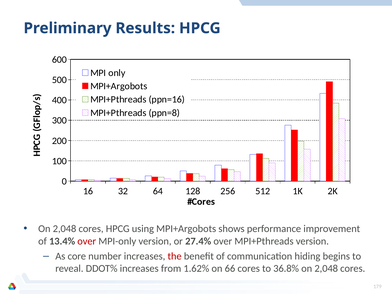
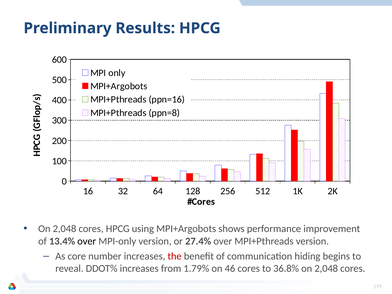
over at (87, 241) colour: red -> black
1.62%: 1.62% -> 1.79%
66: 66 -> 46
